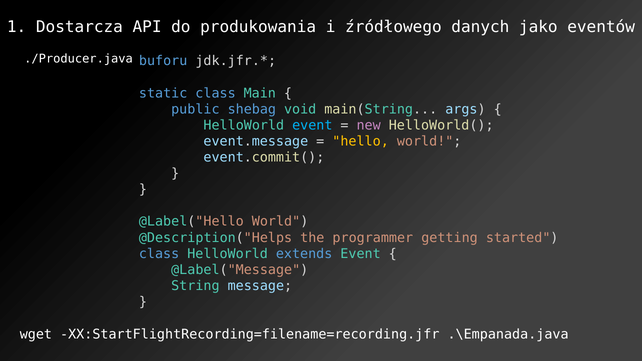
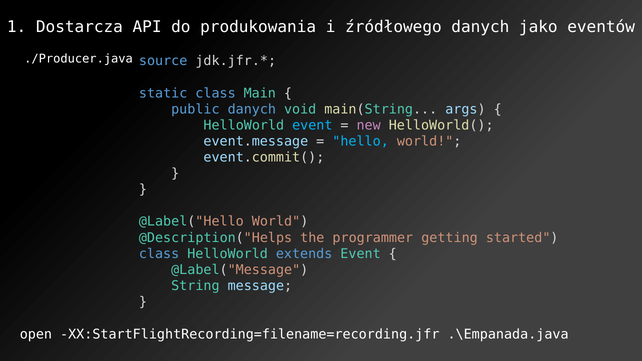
buforu: buforu -> source
public shebag: shebag -> danych
hello colour: yellow -> light blue
wget: wget -> open
